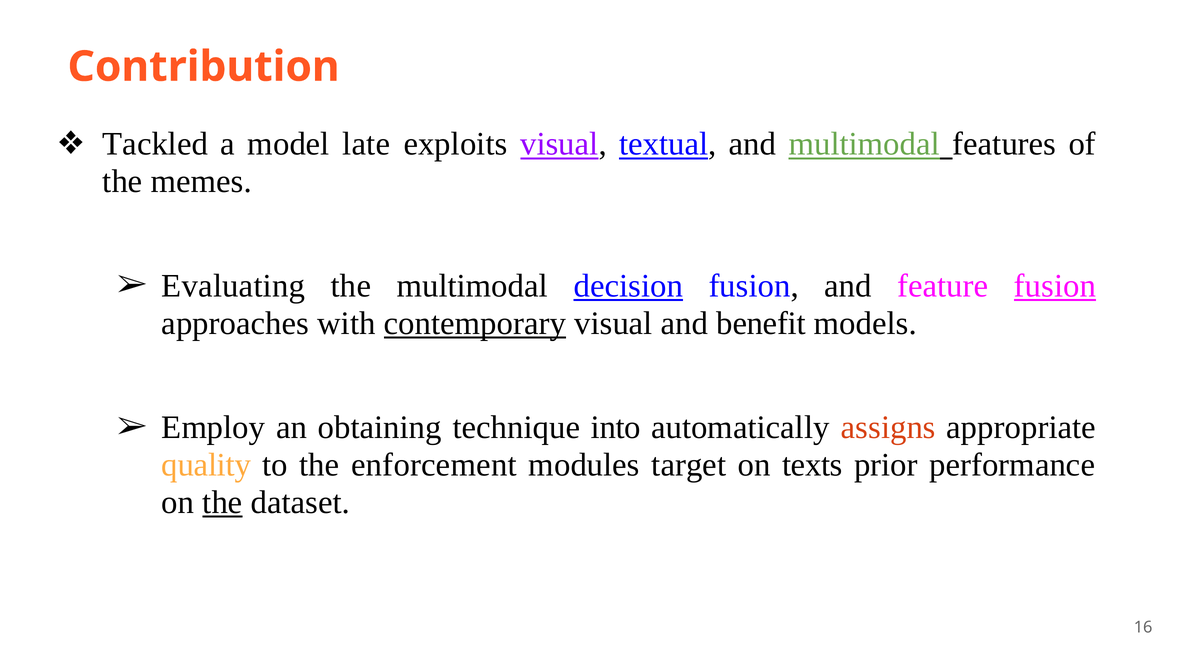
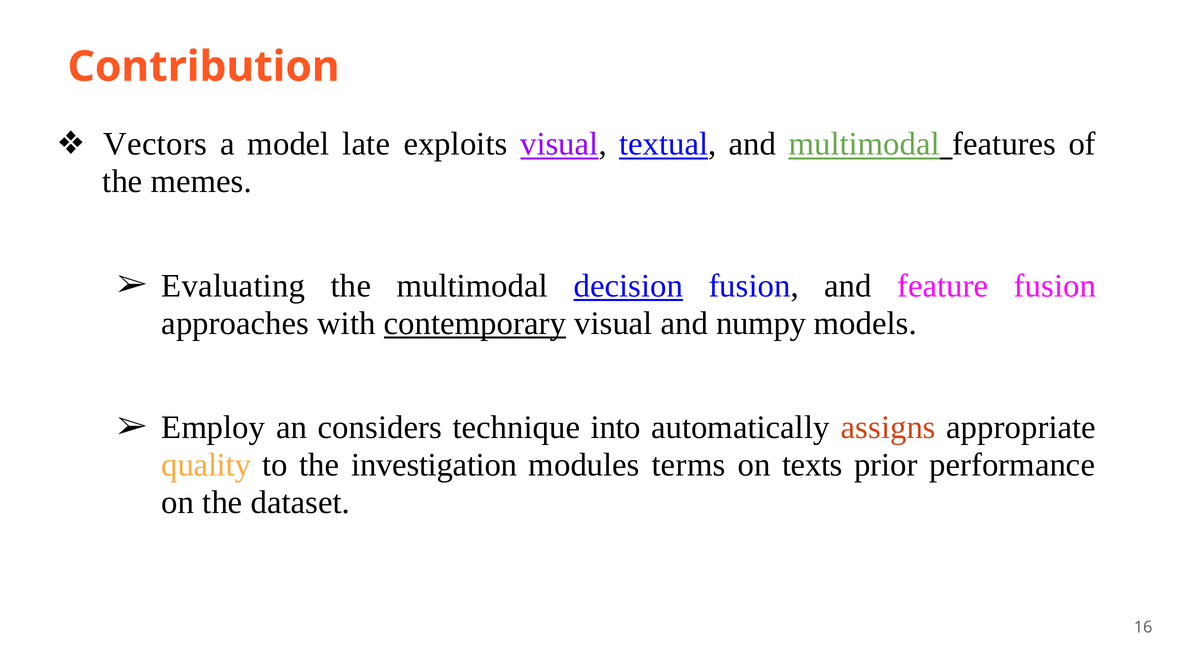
Tackled: Tackled -> Vectors
fusion at (1055, 286) underline: present -> none
benefit: benefit -> numpy
obtaining: obtaining -> considers
enforcement: enforcement -> investigation
target: target -> terms
the at (222, 502) underline: present -> none
